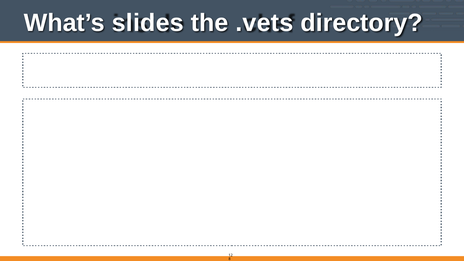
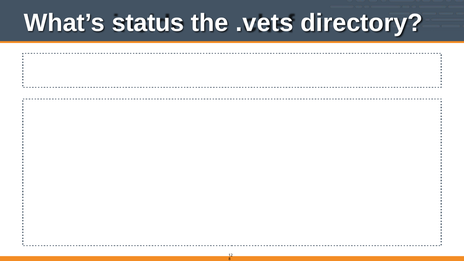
slides: slides -> status
